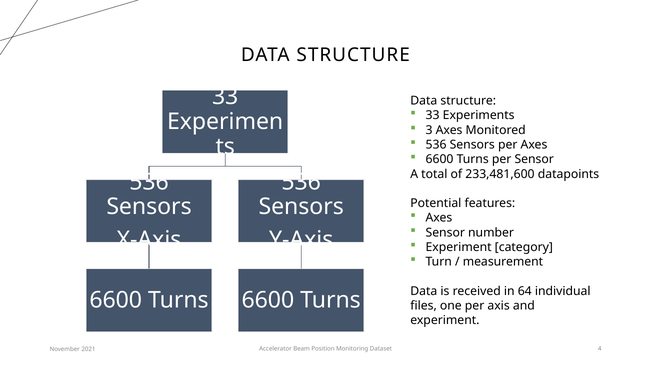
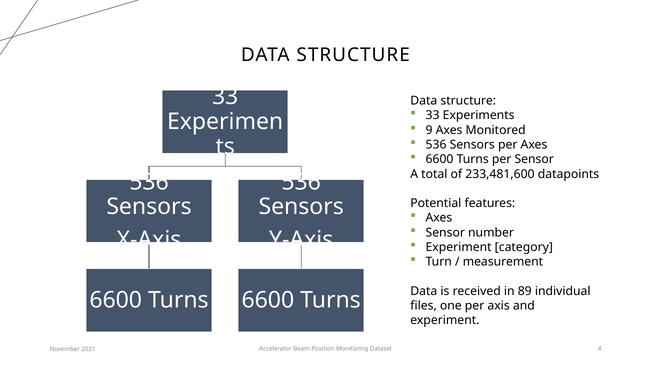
3: 3 -> 9
64: 64 -> 89
